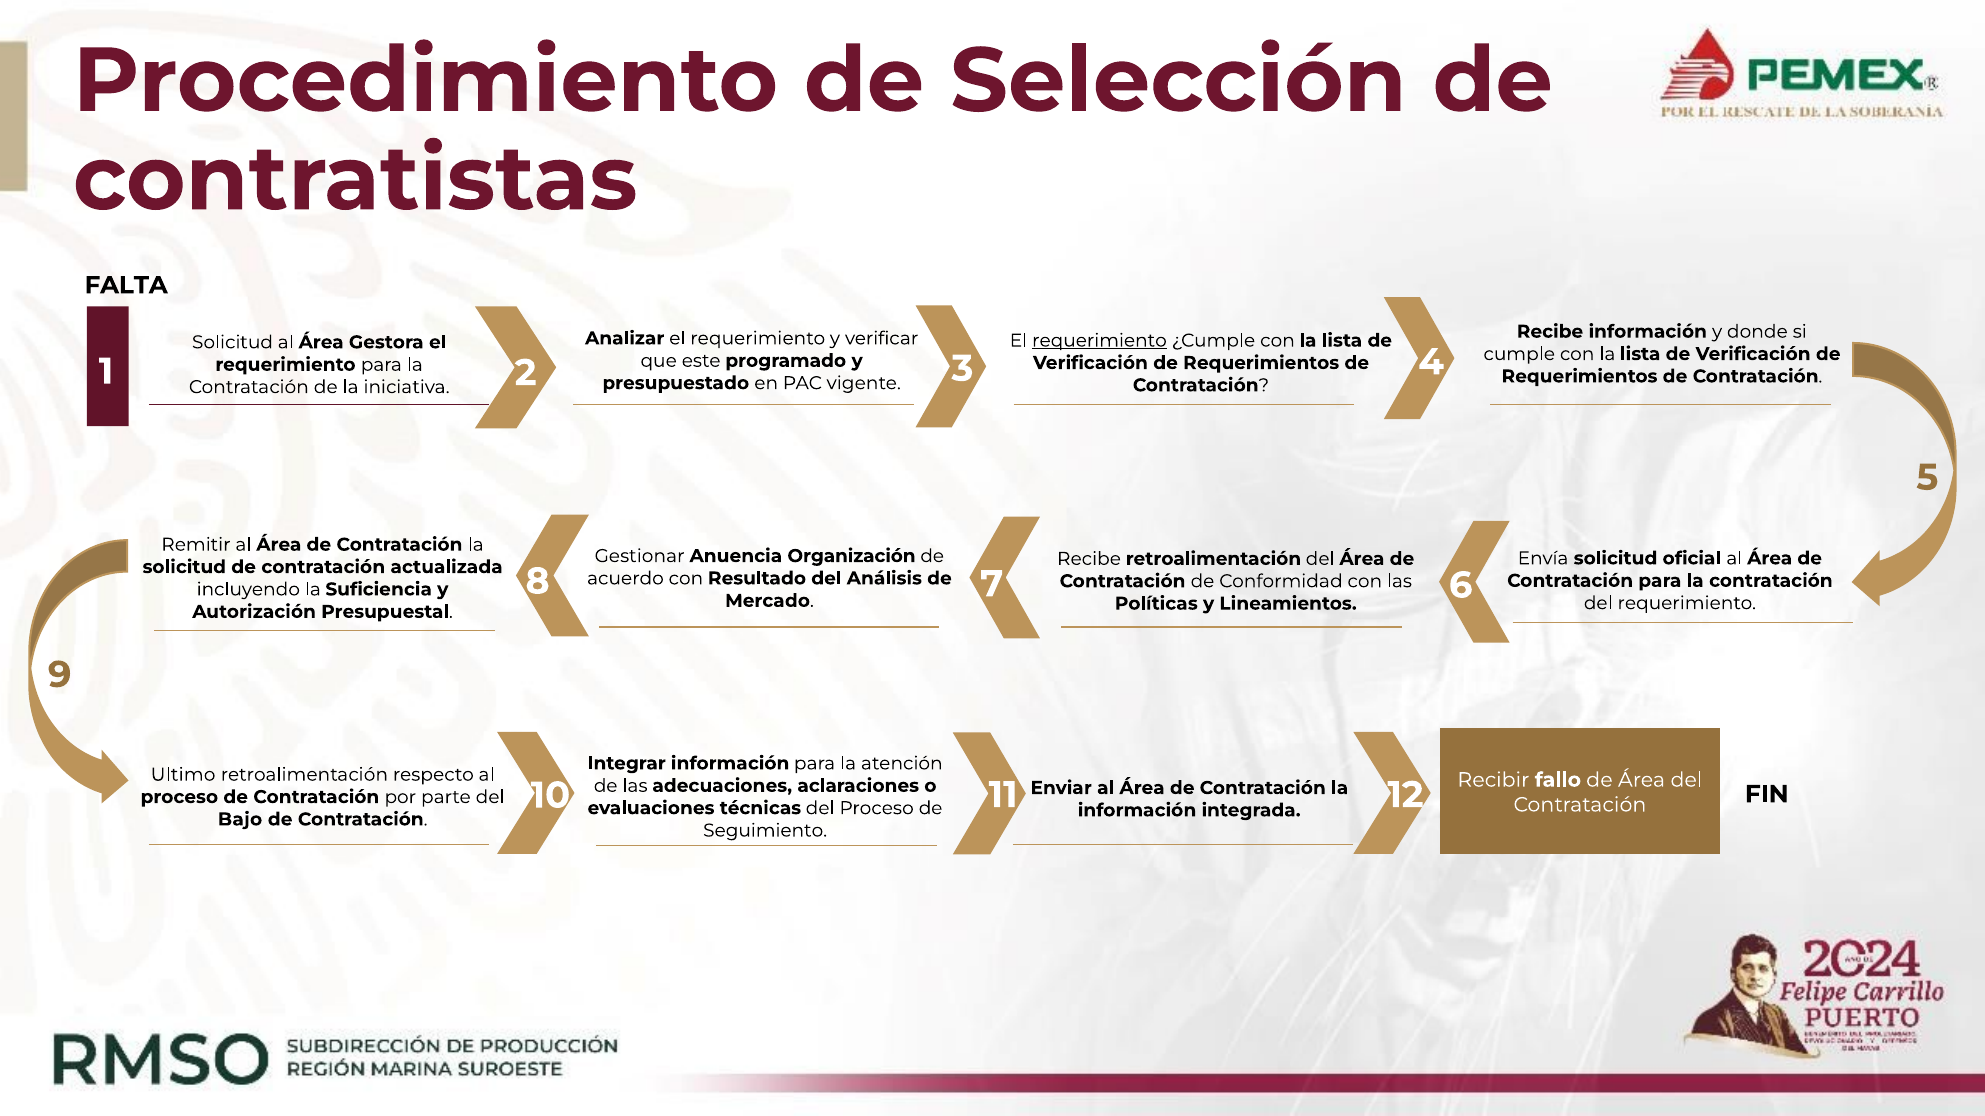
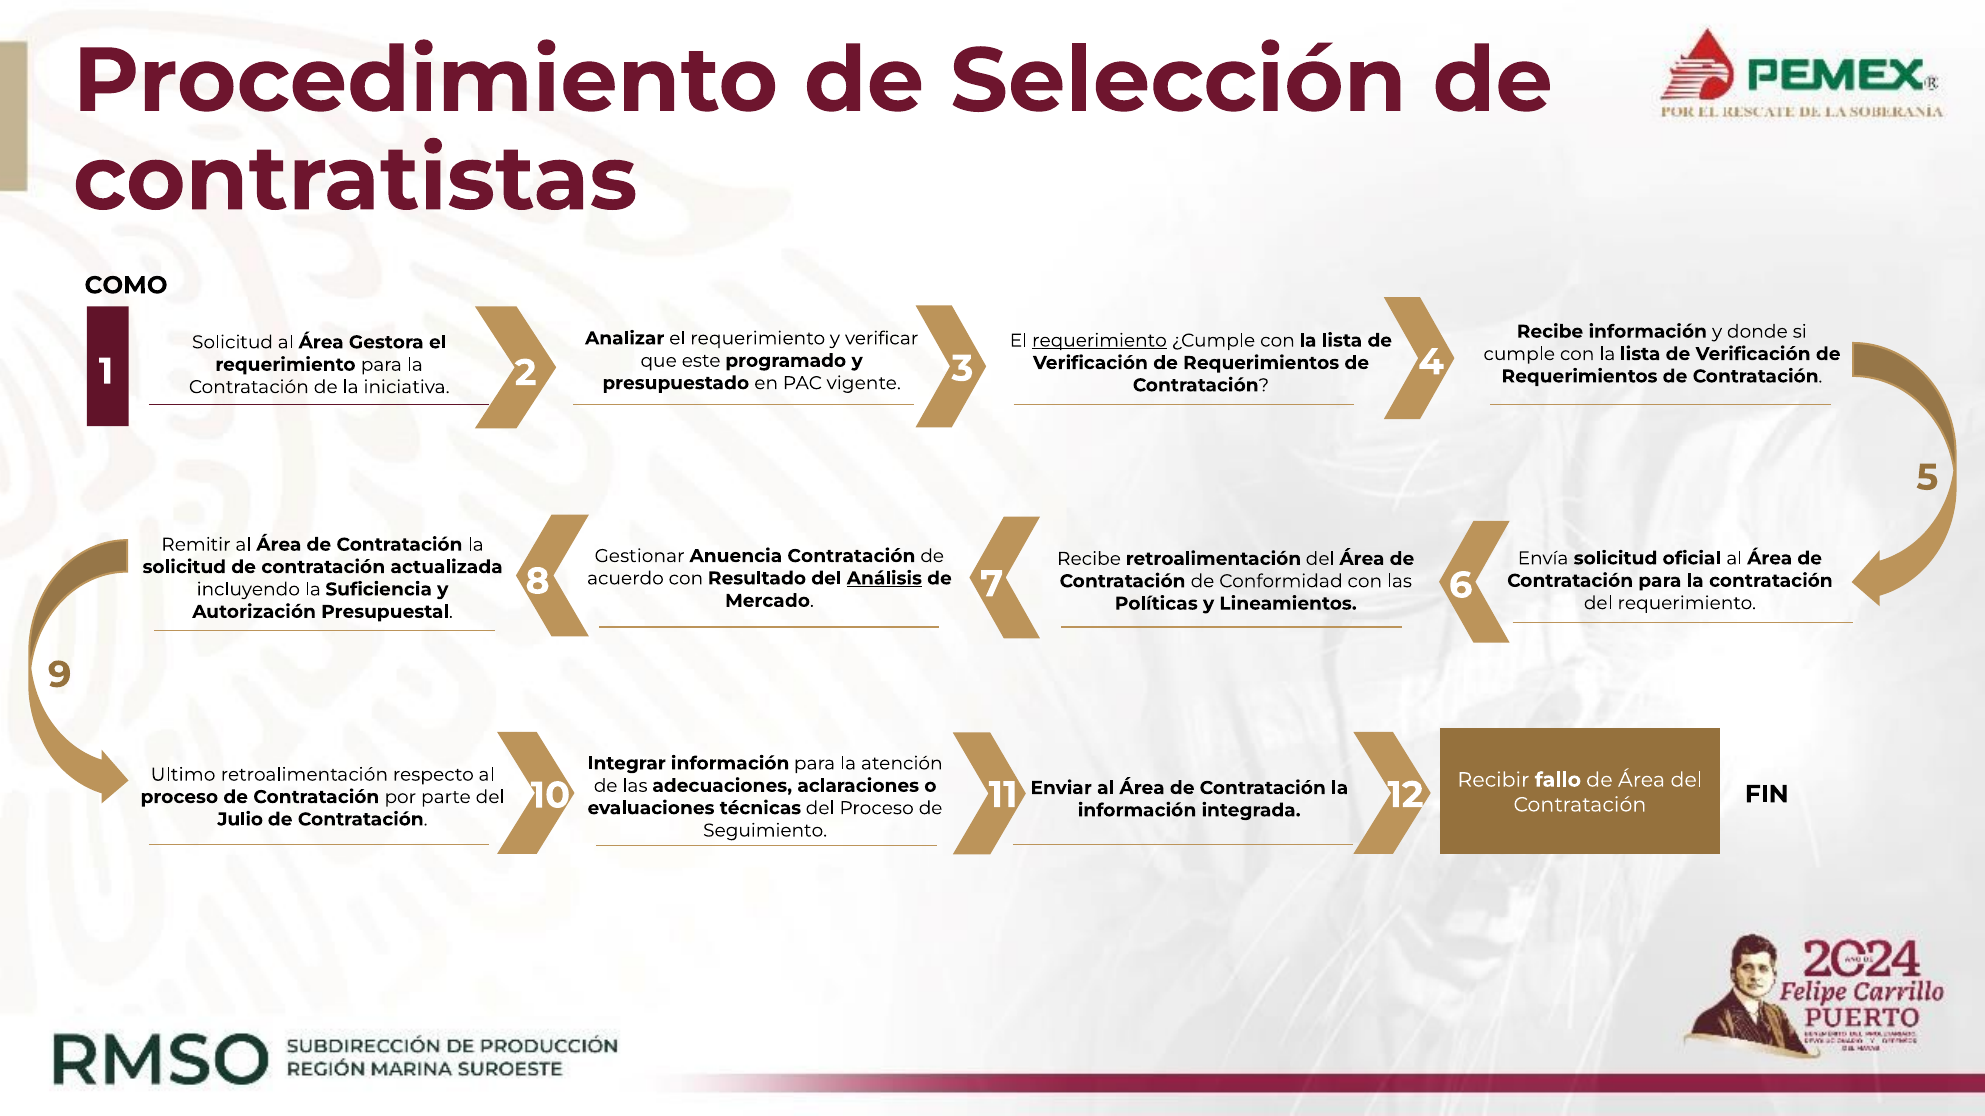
FALTA: FALTA -> COMO
Anuencia Organización: Organización -> Contratación
Análisis underline: none -> present
Bajo: Bajo -> Julio
